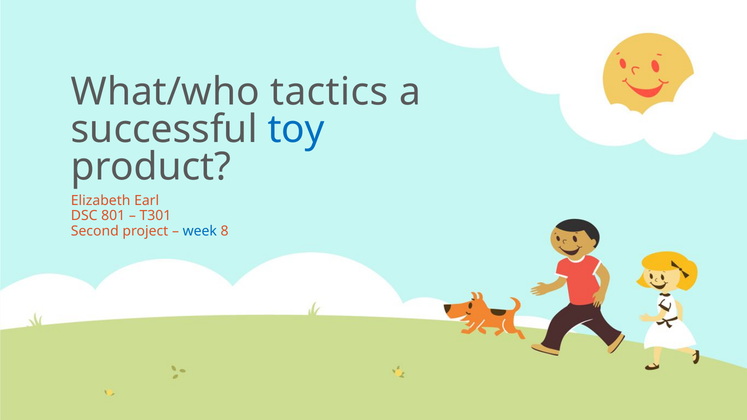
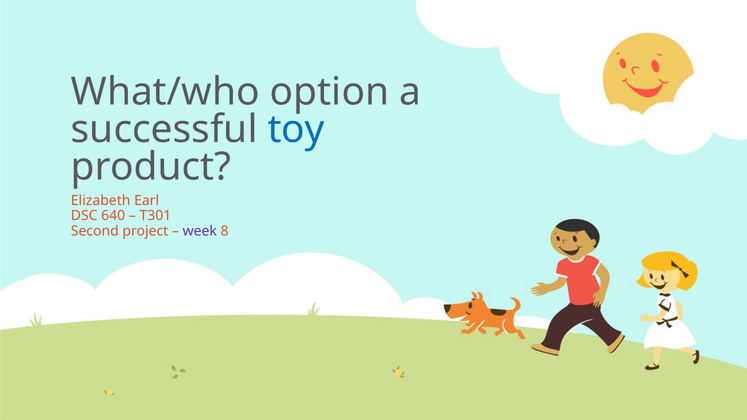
tactics: tactics -> option
801: 801 -> 640
week colour: blue -> purple
